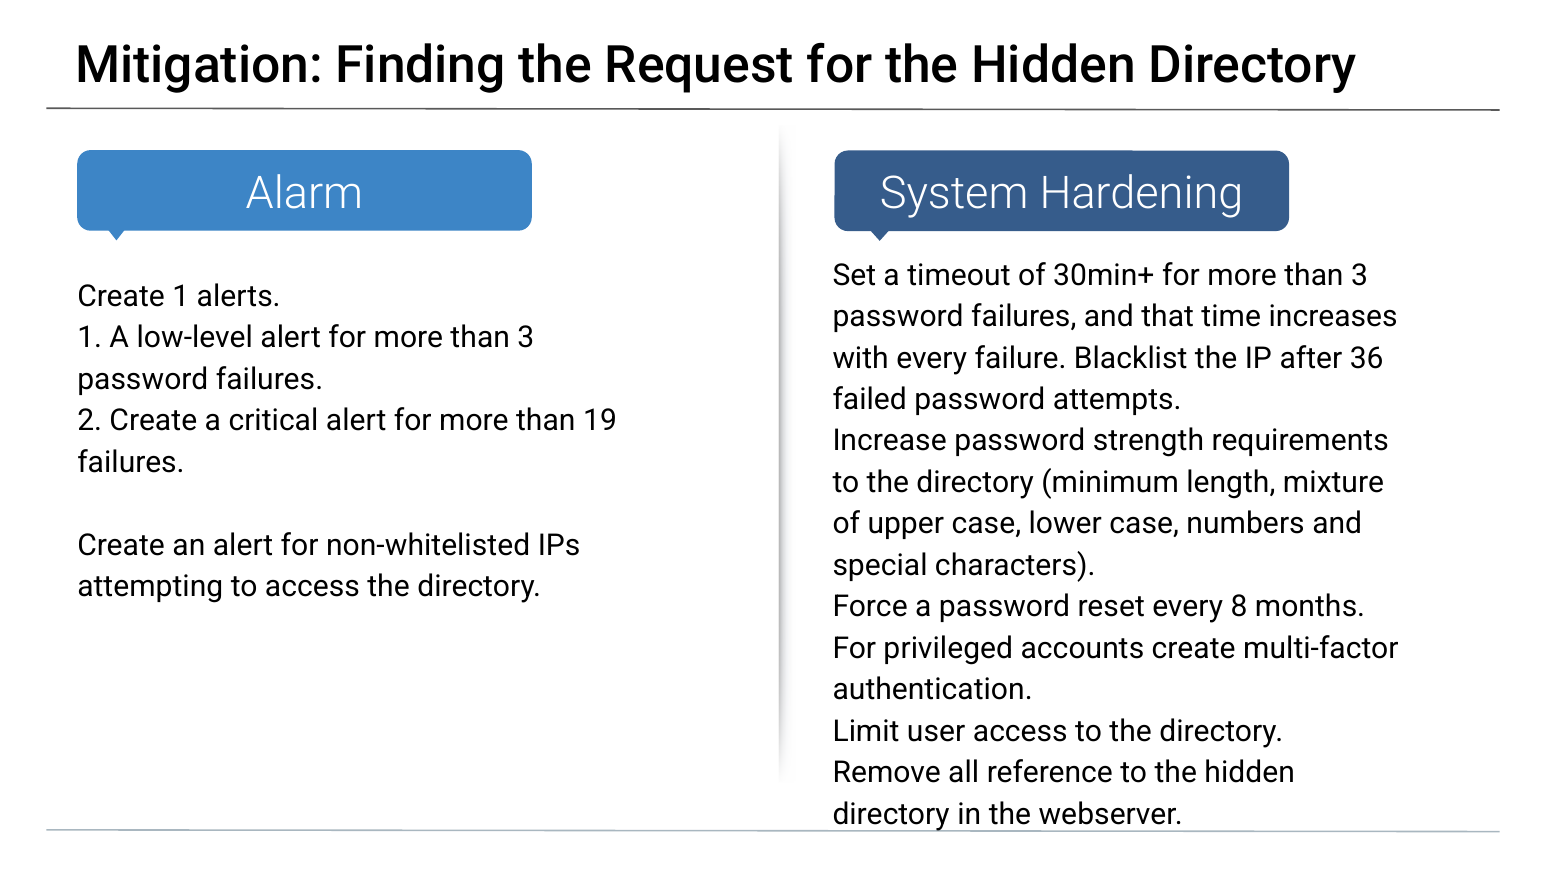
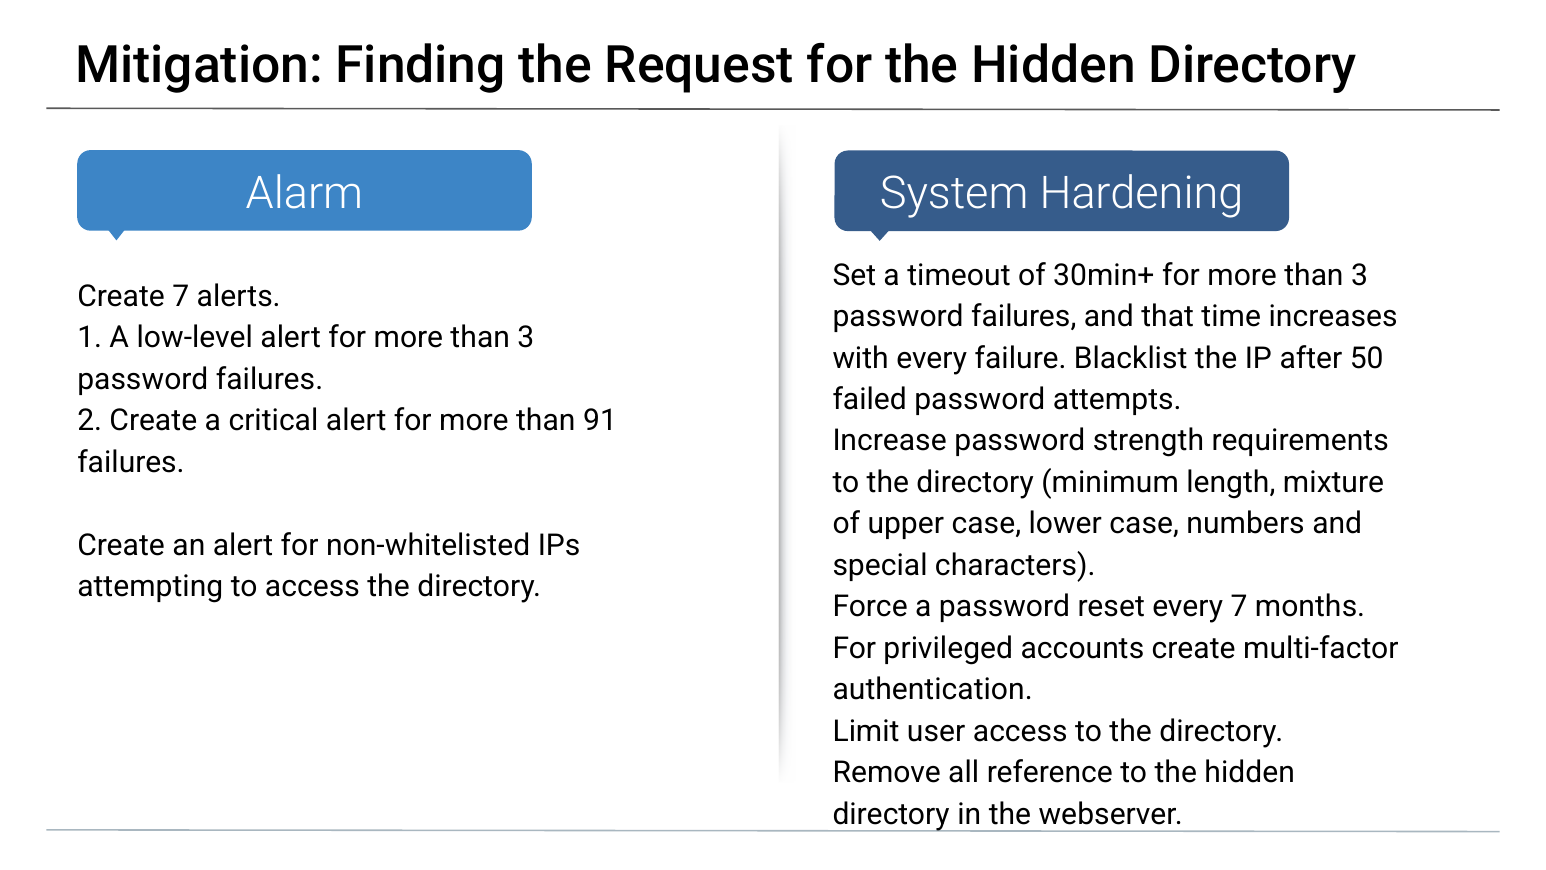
Create 1: 1 -> 7
36: 36 -> 50
19: 19 -> 91
every 8: 8 -> 7
